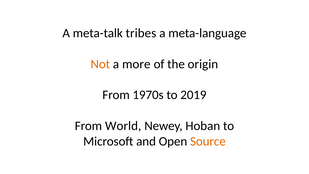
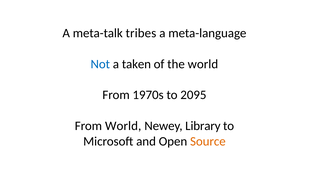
Not colour: orange -> blue
more: more -> taken
the origin: origin -> world
2019: 2019 -> 2095
Hoban: Hoban -> Library
